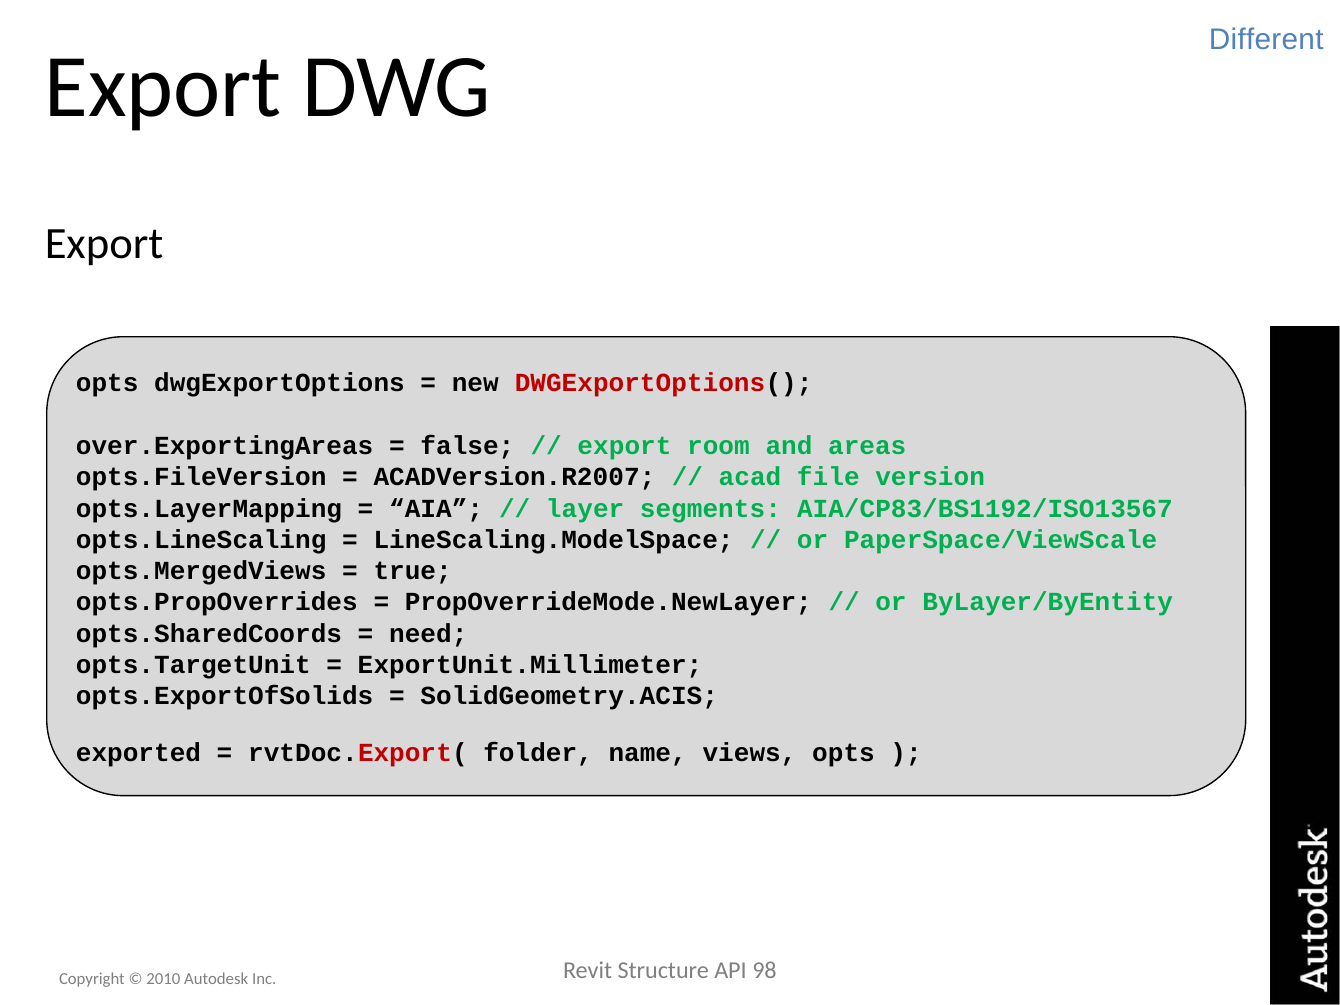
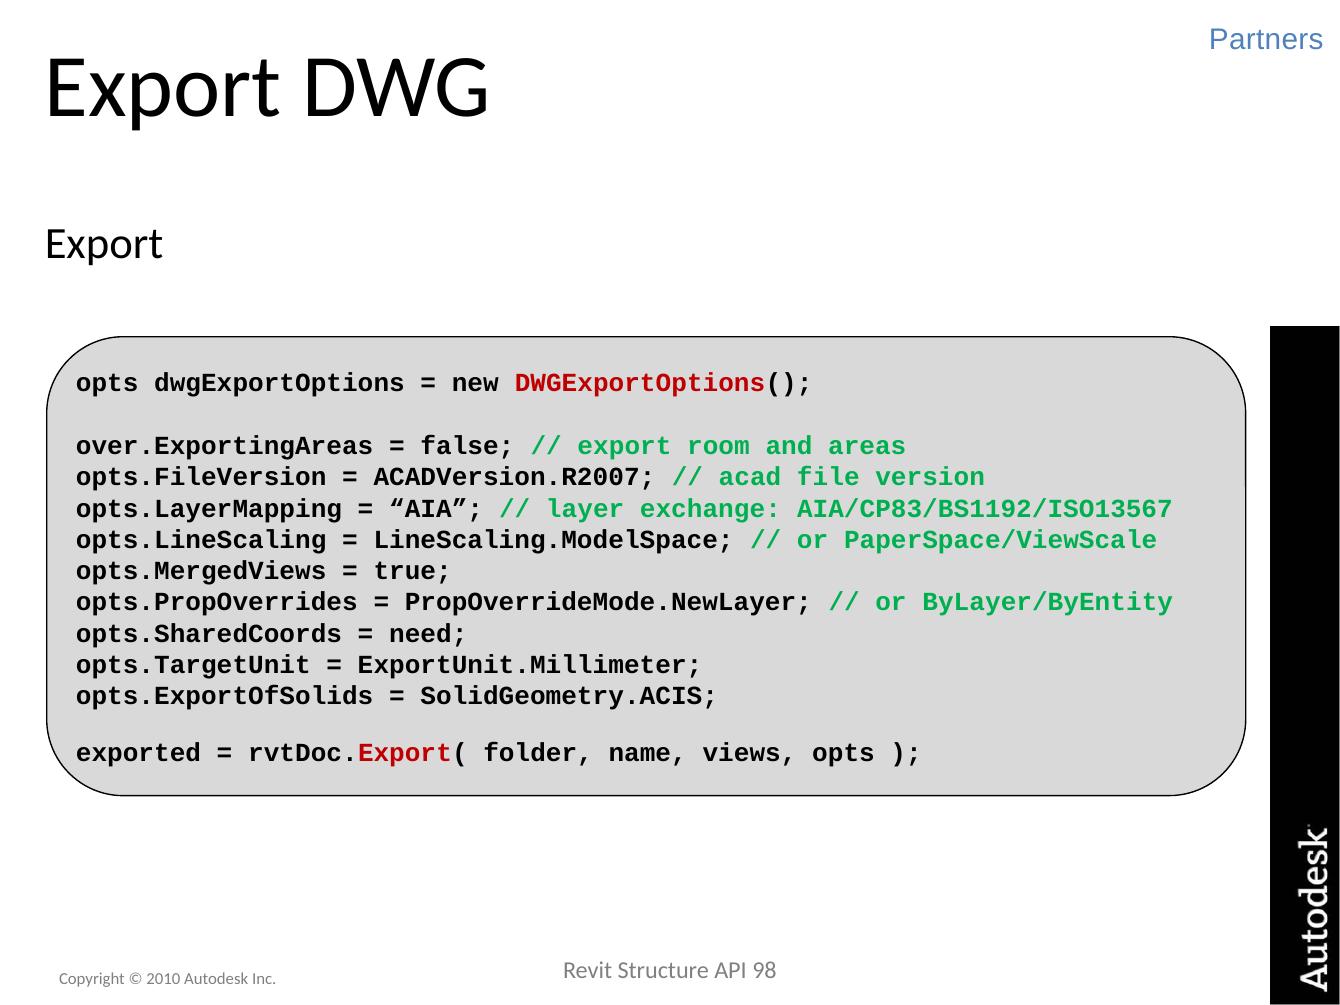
Different: Different -> Partners
segments: segments -> exchange
